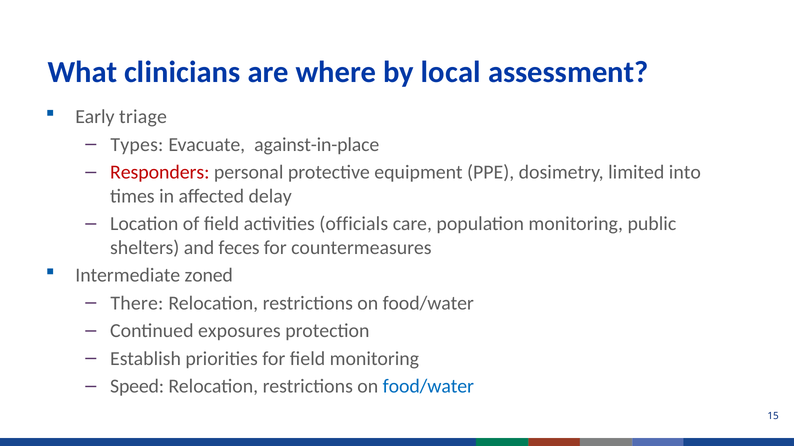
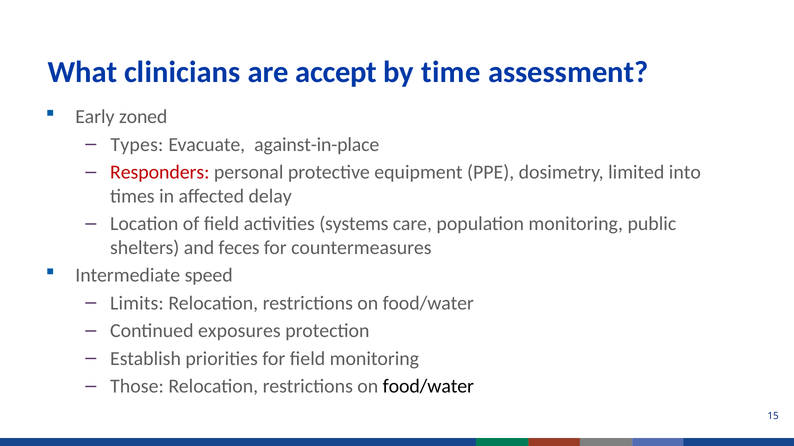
where: where -> accept
local: local -> time
triage: triage -> zoned
officials: officials -> systems
zoned: zoned -> speed
There: There -> Limits
Speed: Speed -> Those
food/water at (428, 387) colour: blue -> black
